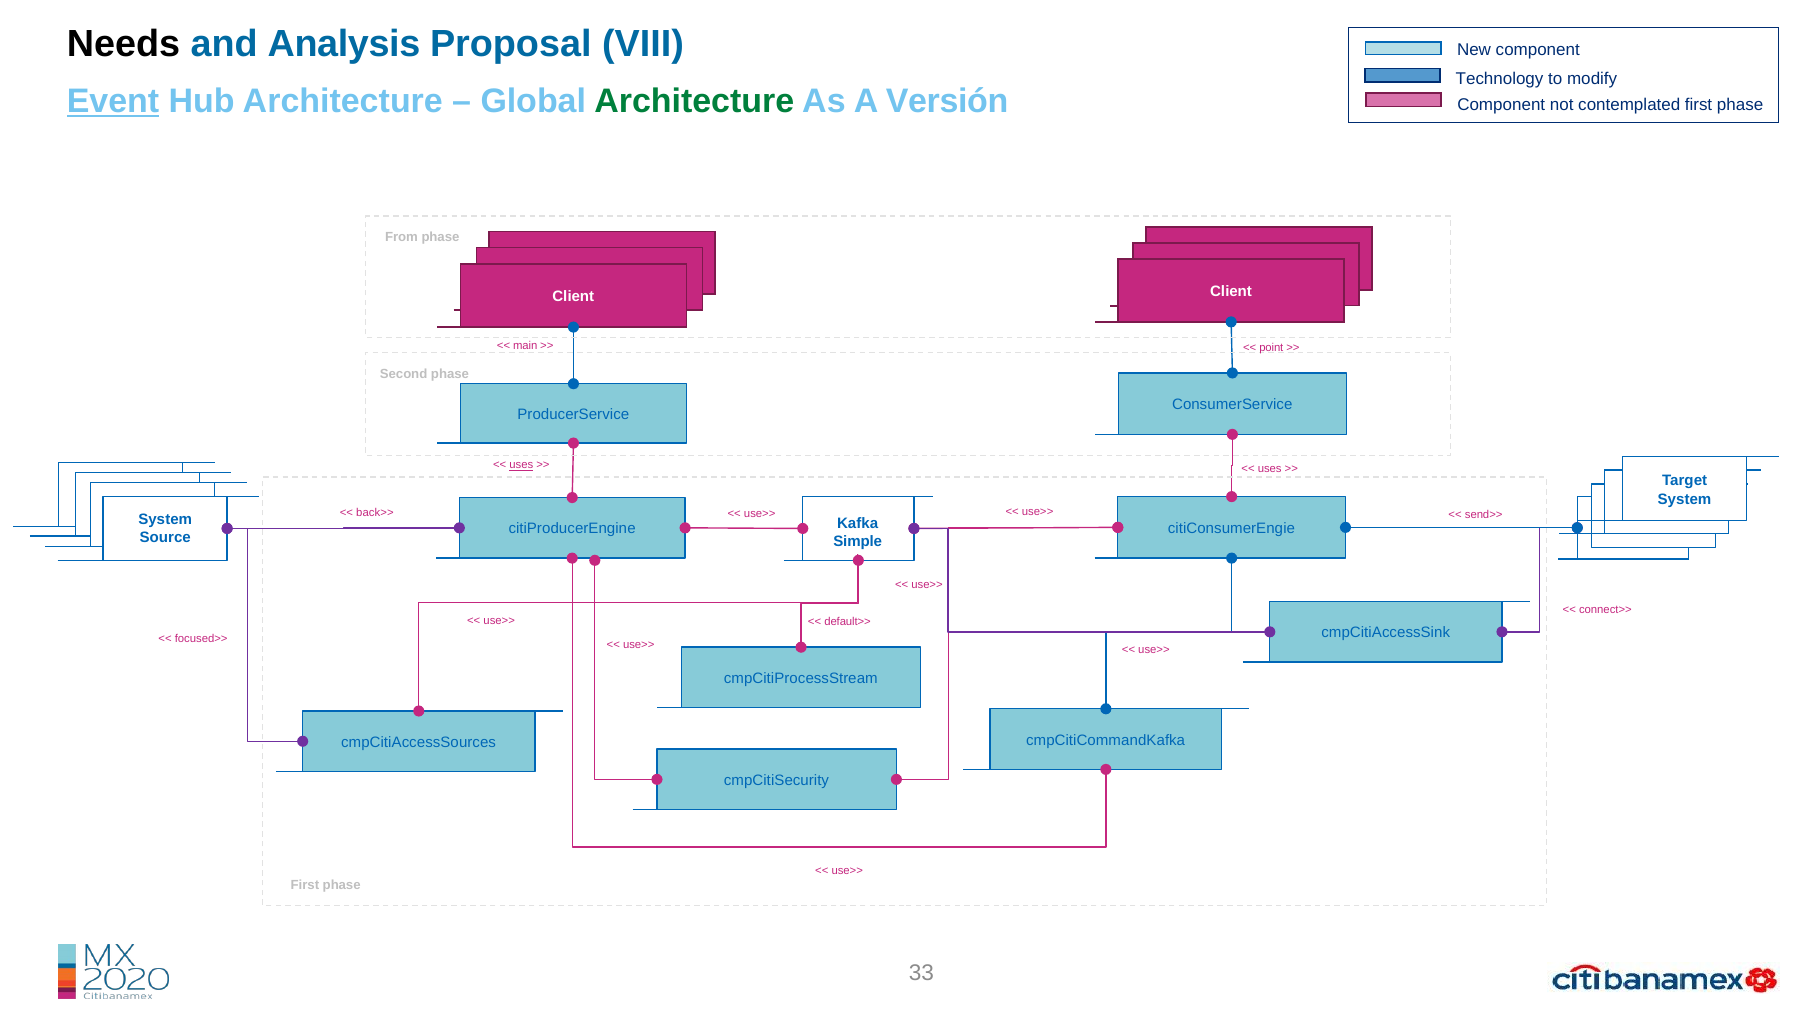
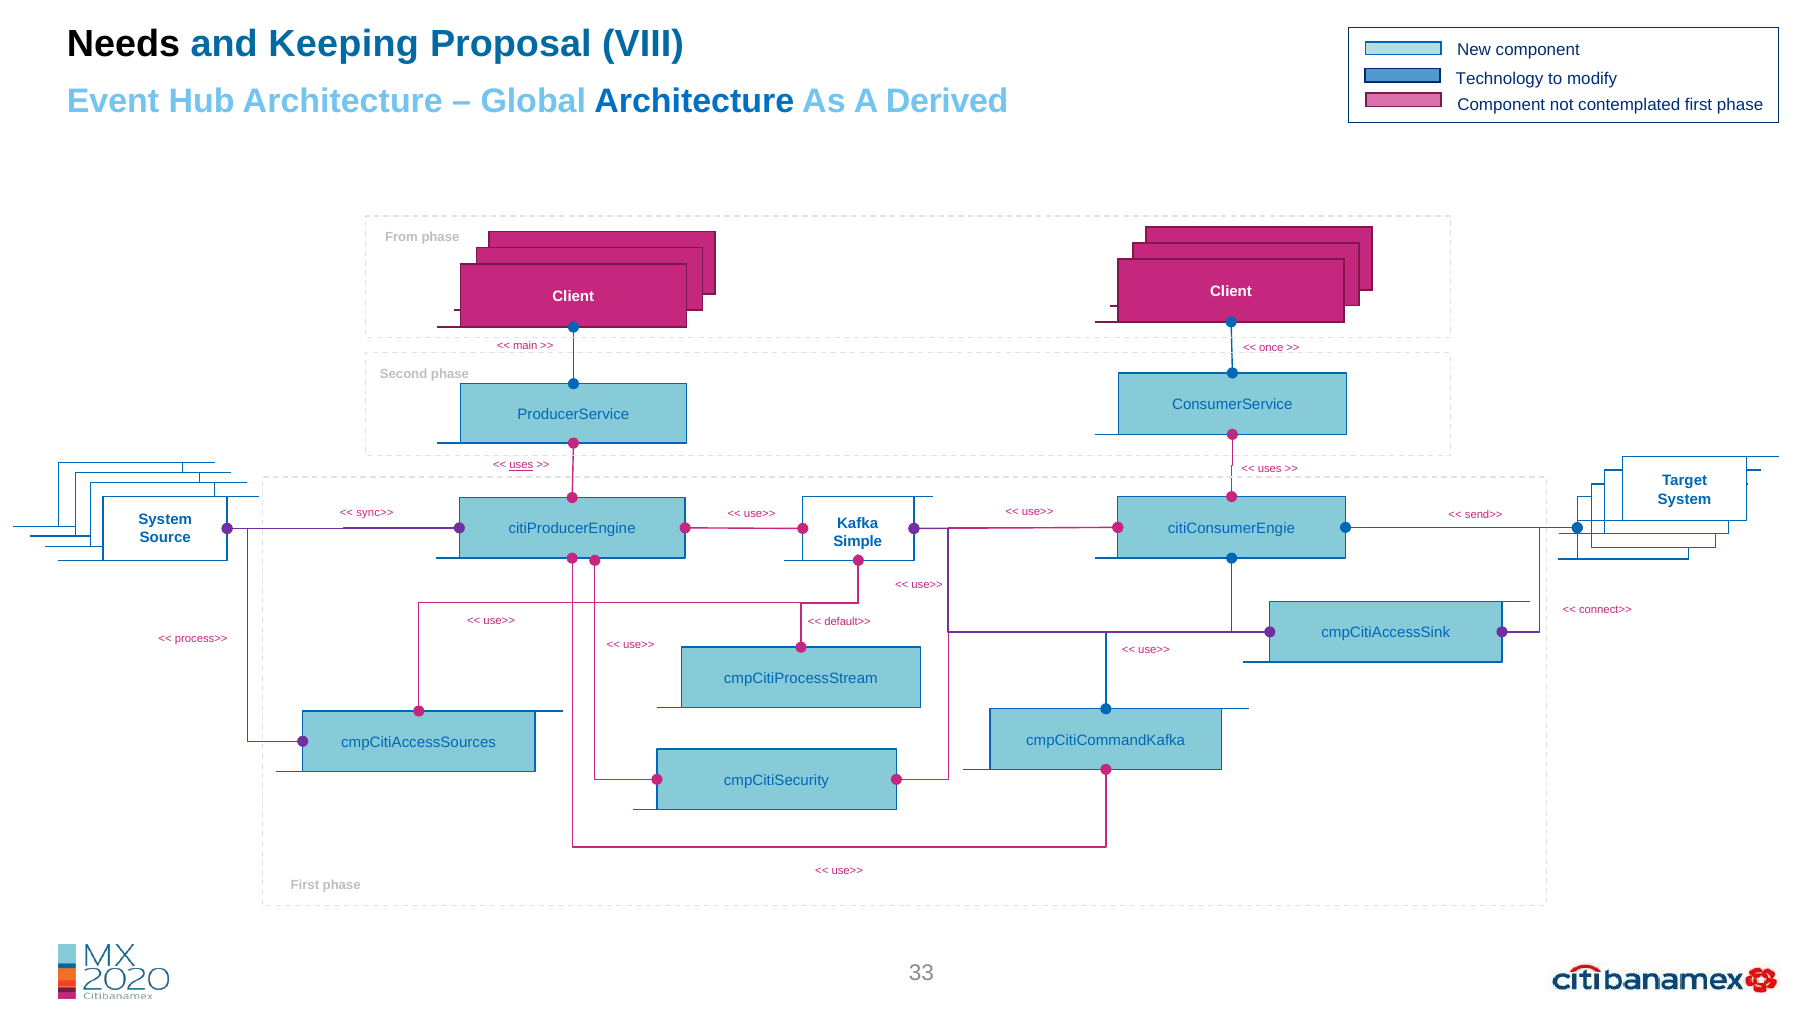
Analysis: Analysis -> Keeping
Event underline: present -> none
Architecture at (694, 101) colour: green -> blue
Versión: Versión -> Derived
point: point -> once
back>>: back>> -> sync>>
focused>>: focused>> -> process>>
